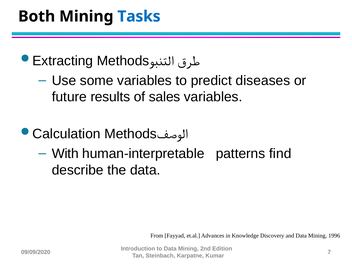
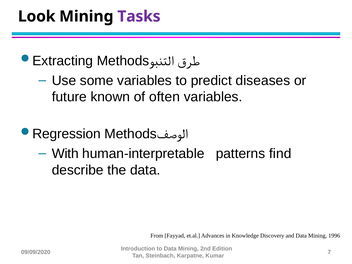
Both: Both -> Look
Tasks colour: blue -> purple
results: results -> known
sales: sales -> often
Calculation: Calculation -> Regression
